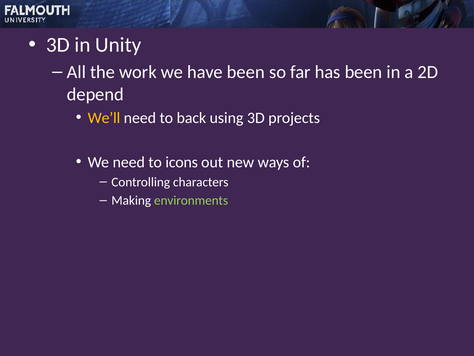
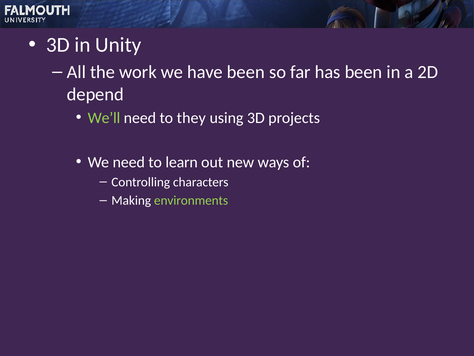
We’ll colour: yellow -> light green
back: back -> they
icons: icons -> learn
